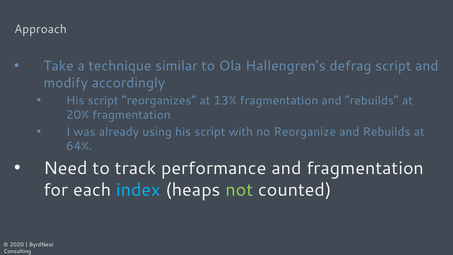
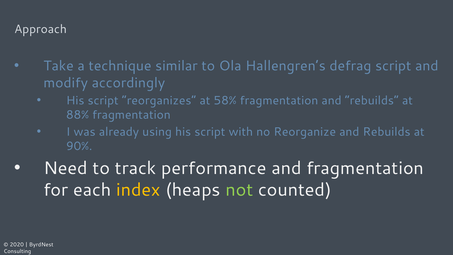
13%: 13% -> 58%
20%: 20% -> 88%
64%: 64% -> 90%
index colour: light blue -> yellow
